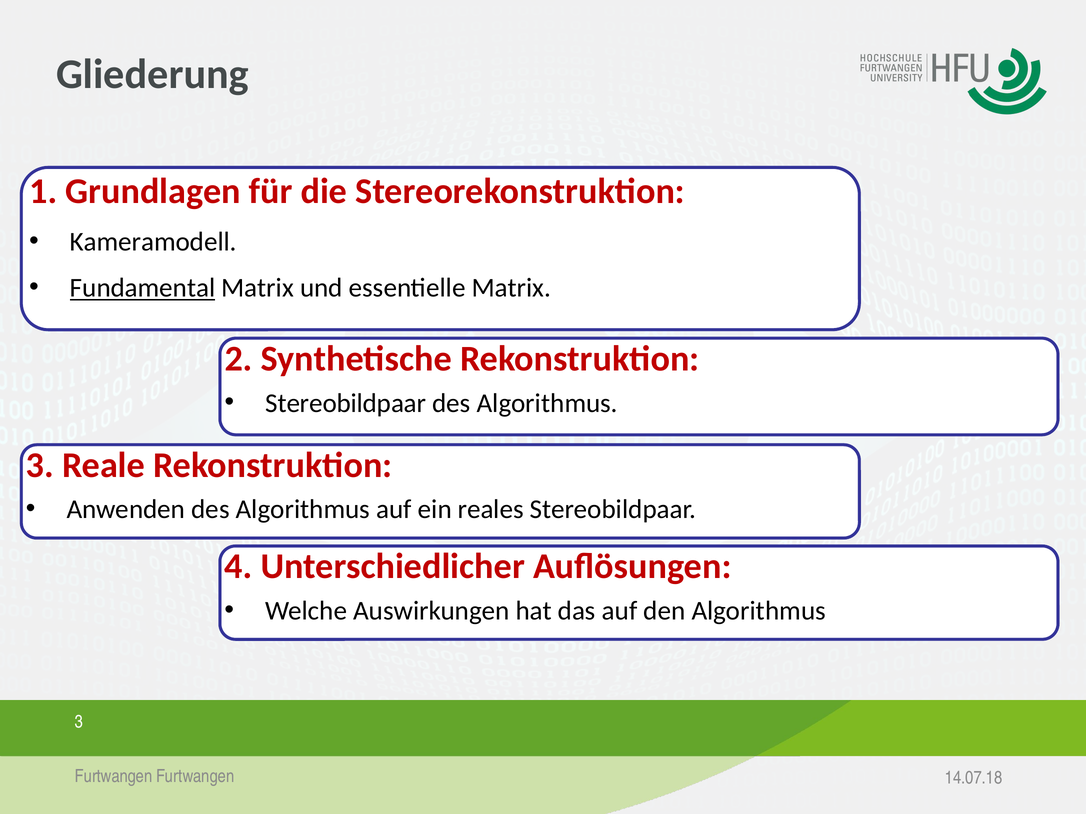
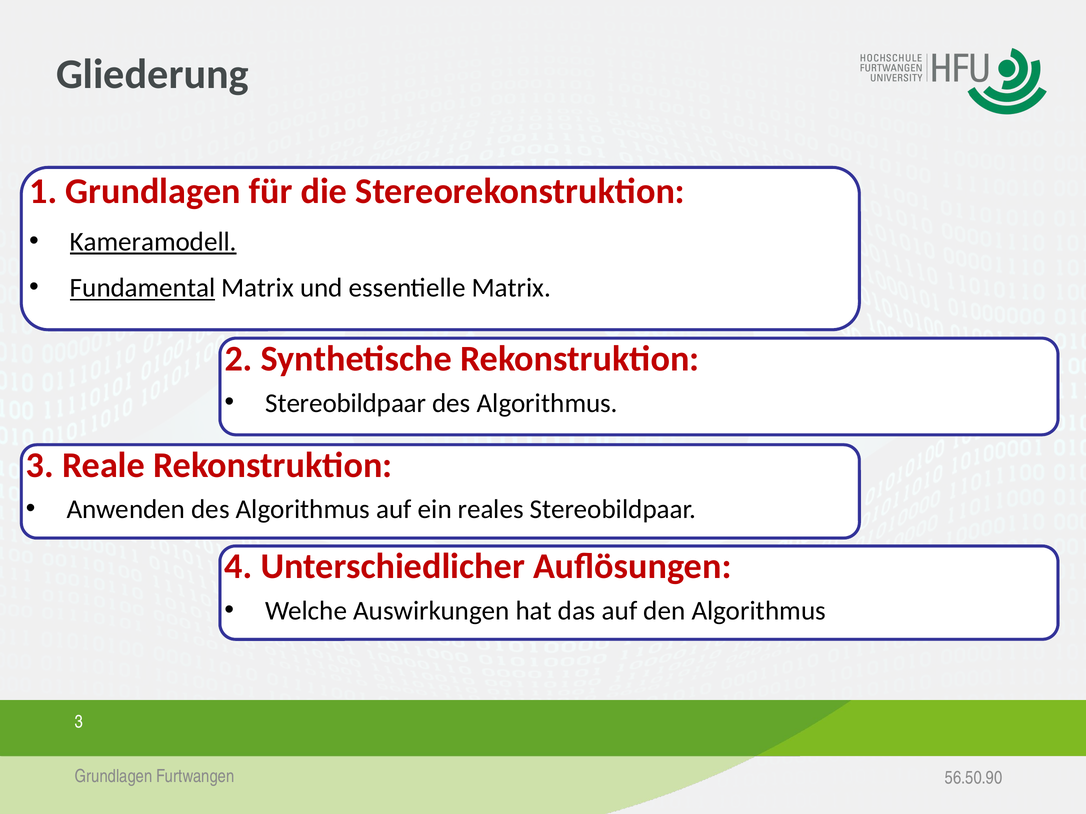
Kameramodell underline: none -> present
Furtwangen at (114, 777): Furtwangen -> Grundlagen
14.07.18: 14.07.18 -> 56.50.90
